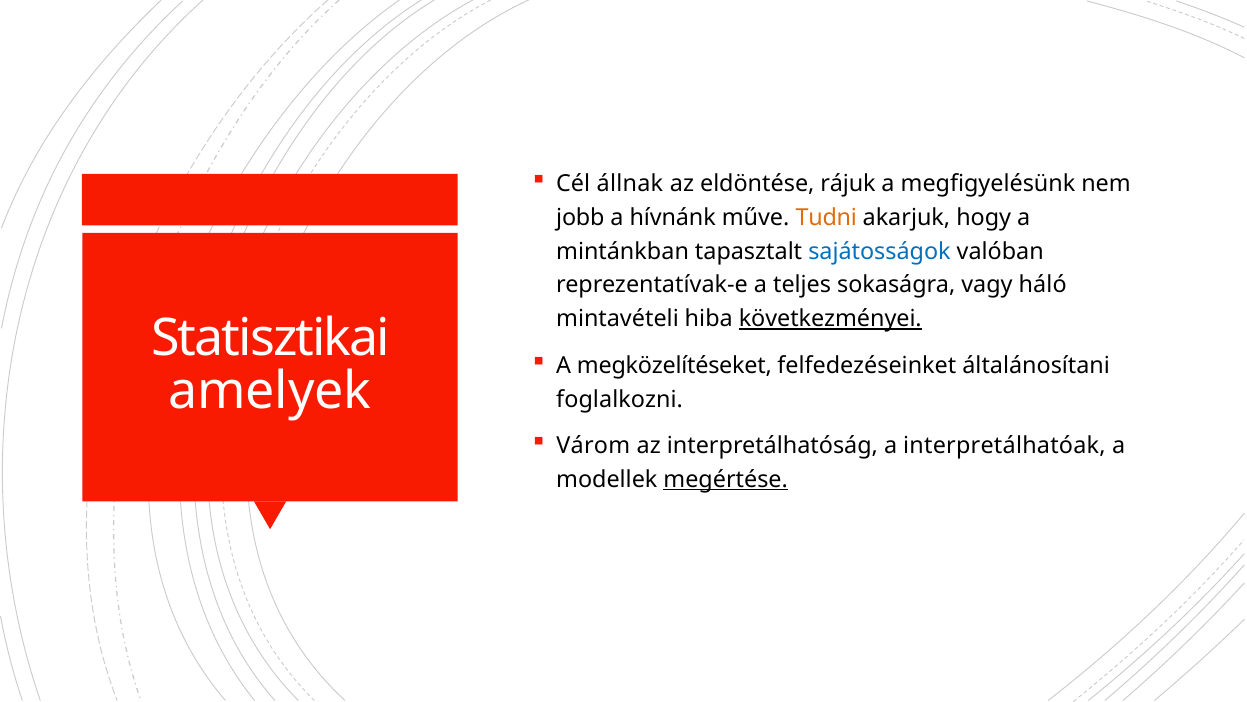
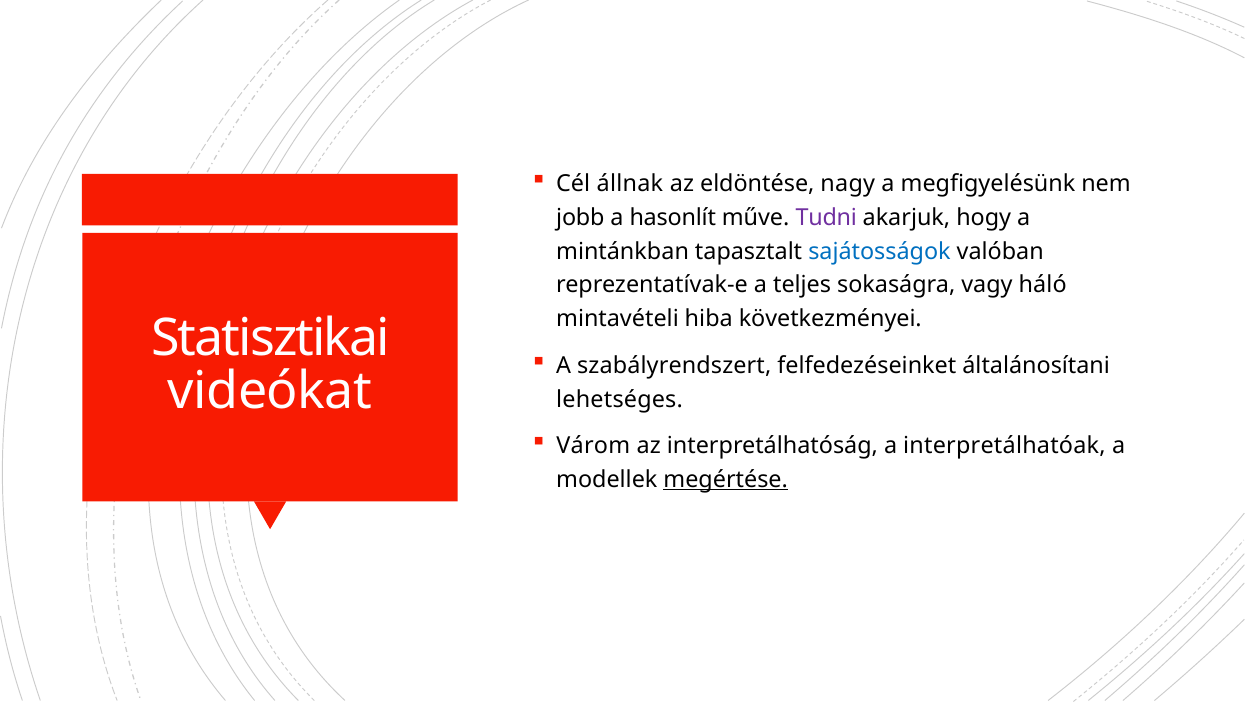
rájuk: rájuk -> nagy
hívnánk: hívnánk -> hasonlít
Tudni colour: orange -> purple
következményei underline: present -> none
megközelítéseket: megközelítéseket -> szabályrendszert
amelyek: amelyek -> videókat
foglalkozni: foglalkozni -> lehetséges
